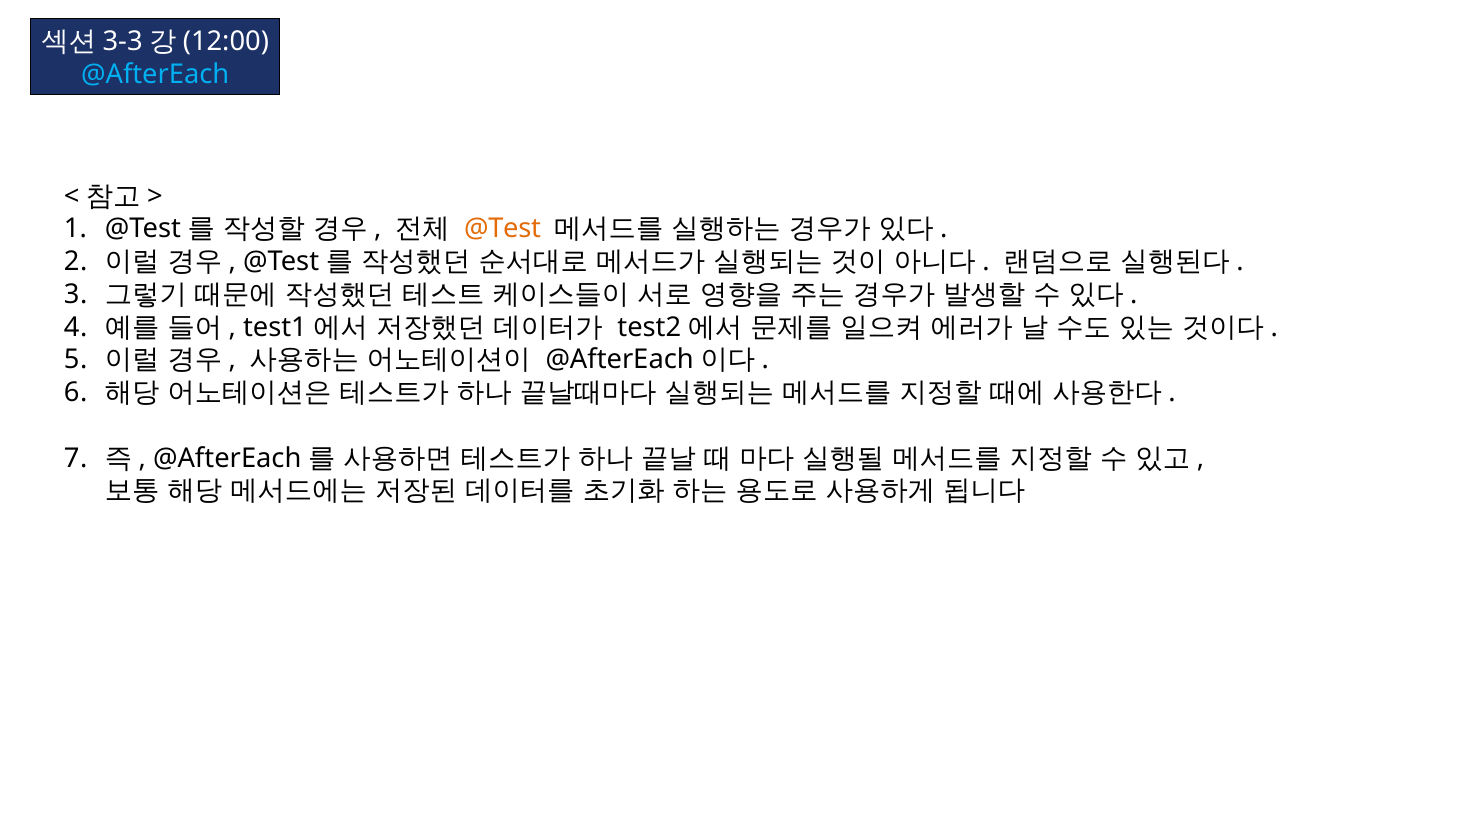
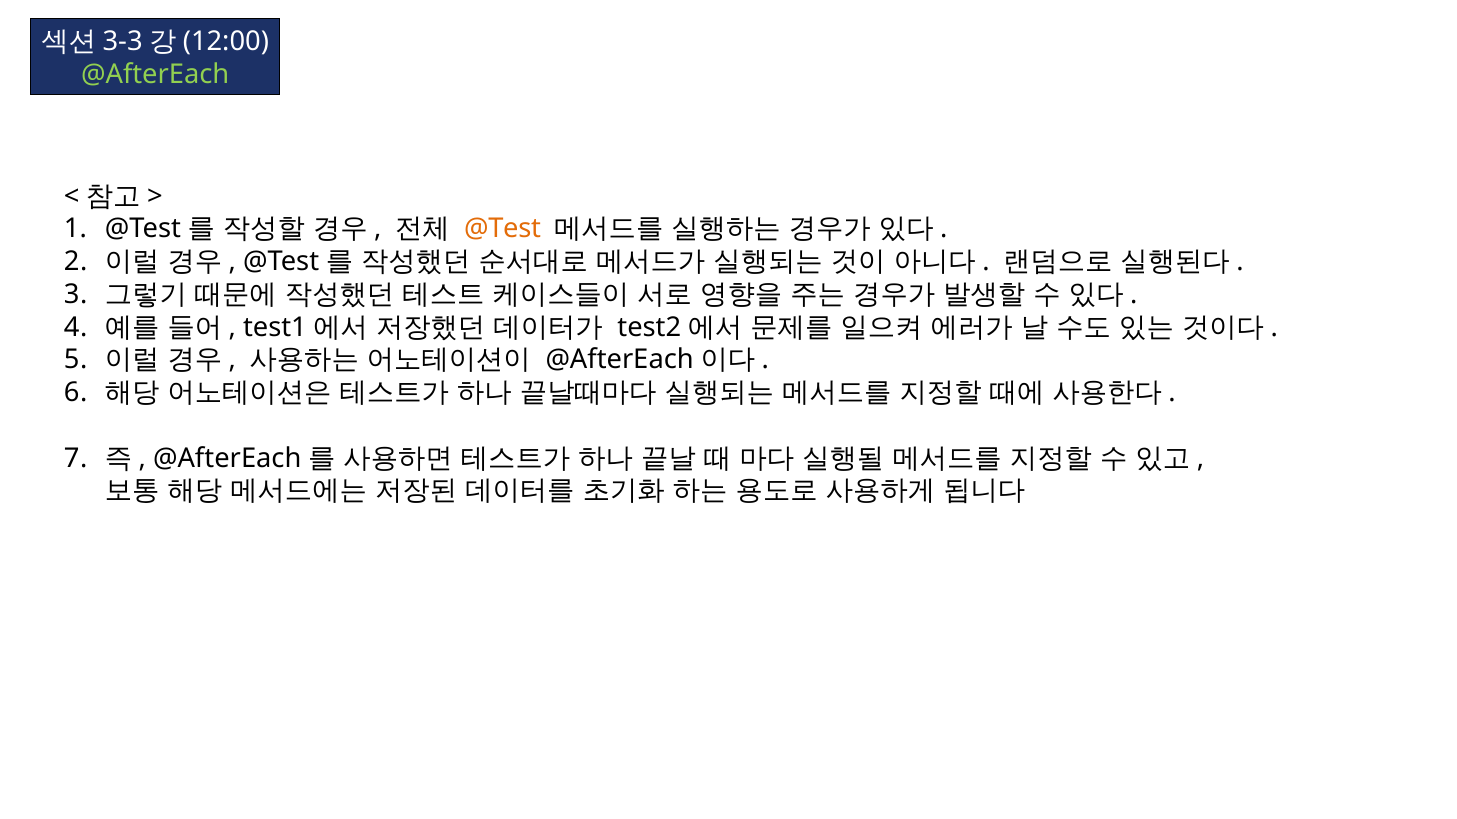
@AfterEach colour: light blue -> light green
